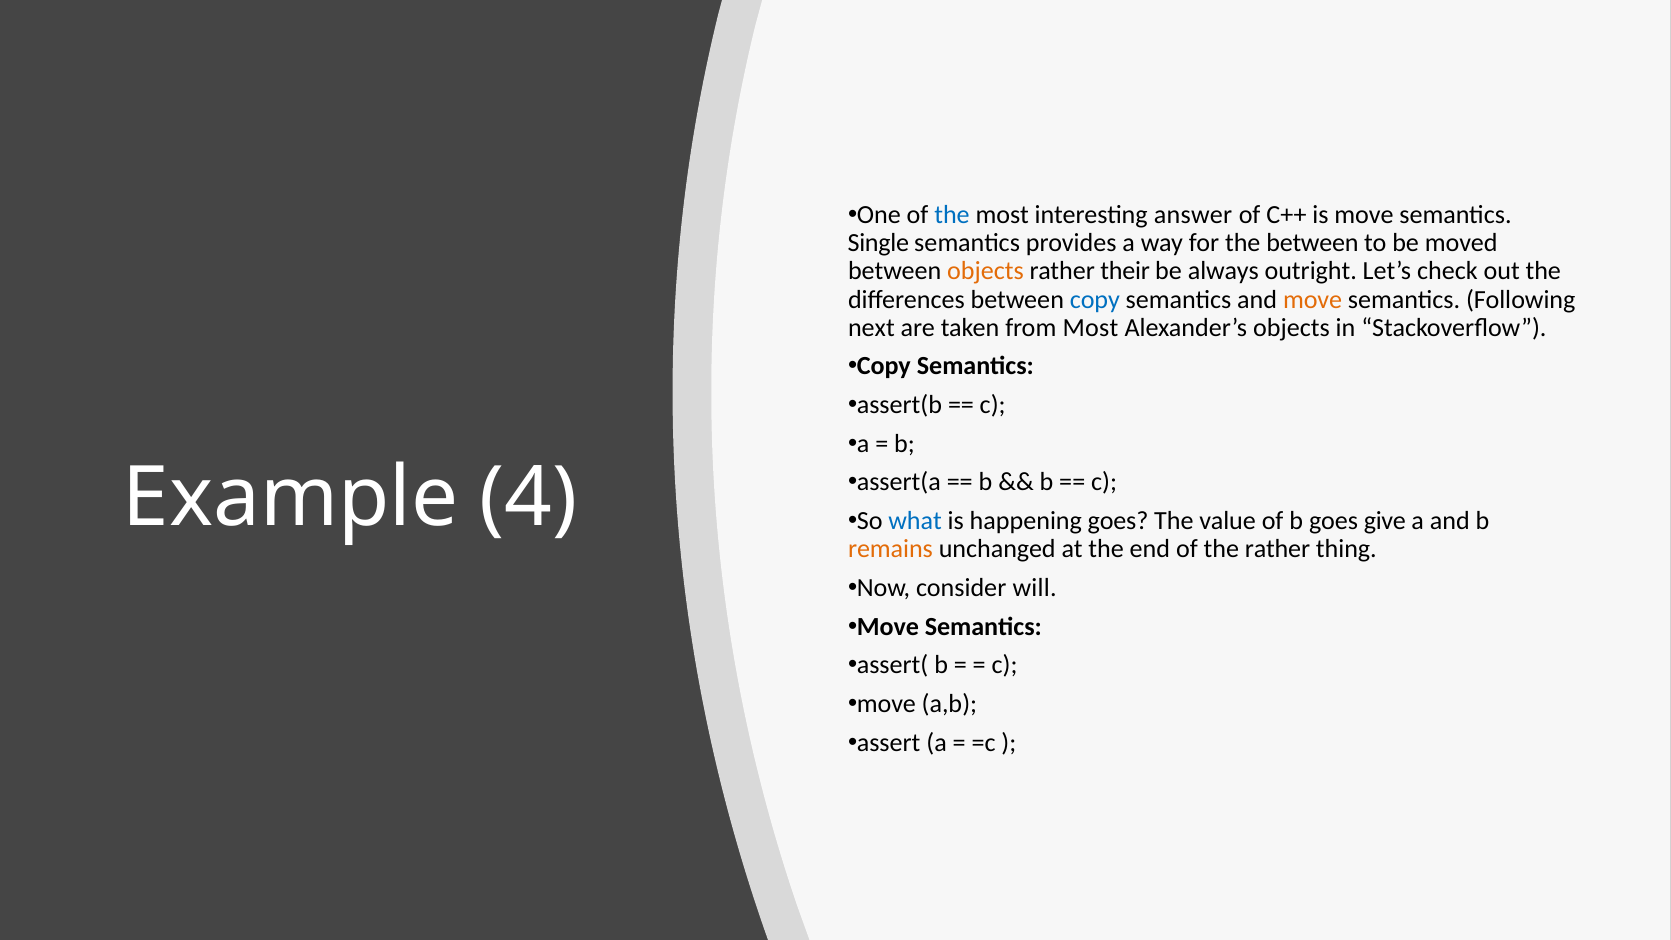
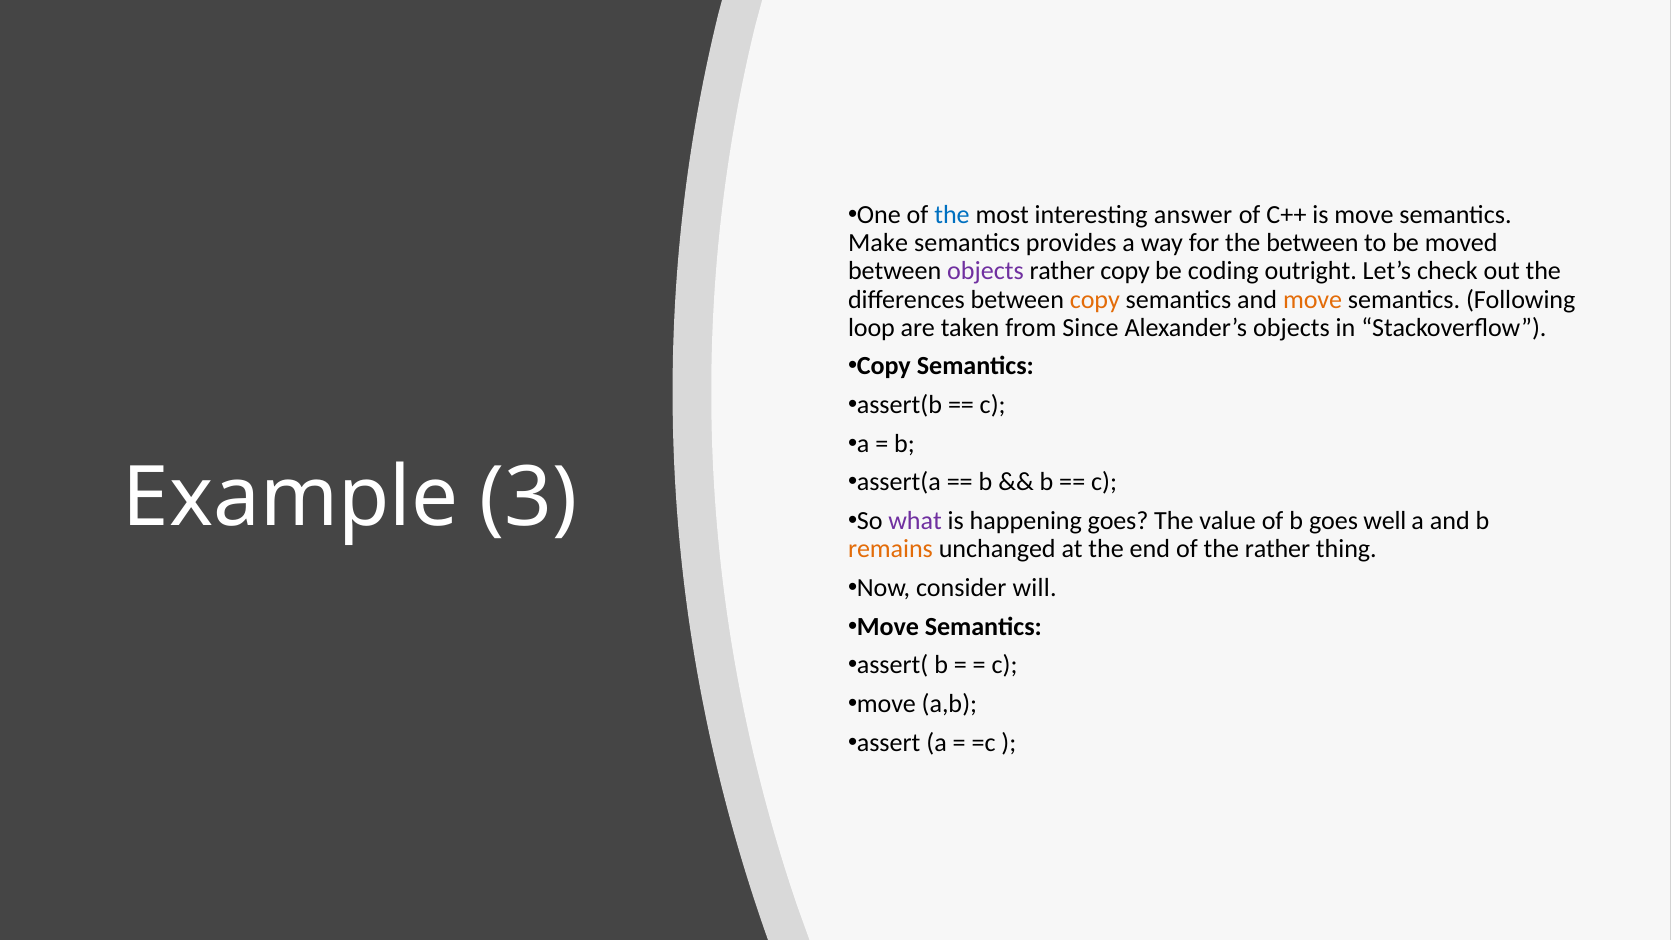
Single: Single -> Make
objects at (985, 271) colour: orange -> purple
rather their: their -> copy
always: always -> coding
copy at (1095, 299) colour: blue -> orange
next: next -> loop
from Most: Most -> Since
4: 4 -> 3
what colour: blue -> purple
give: give -> well
